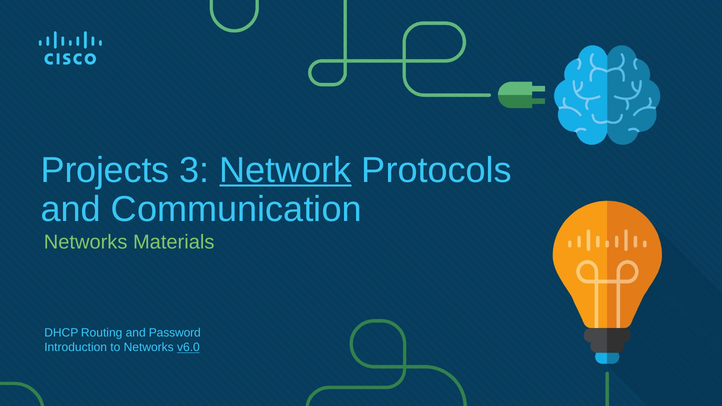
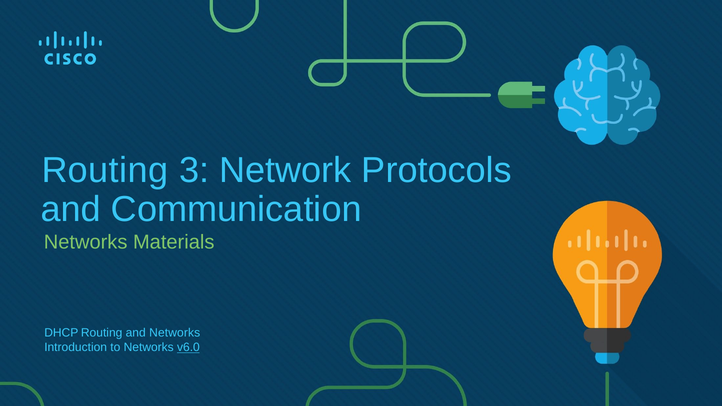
Projects at (105, 170): Projects -> Routing
Network underline: present -> none
and Password: Password -> Networks
